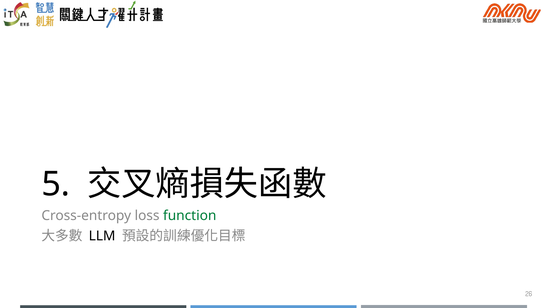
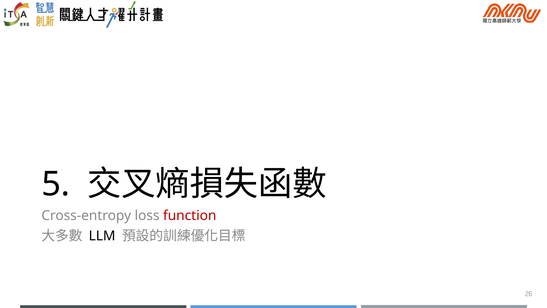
function colour: green -> red
